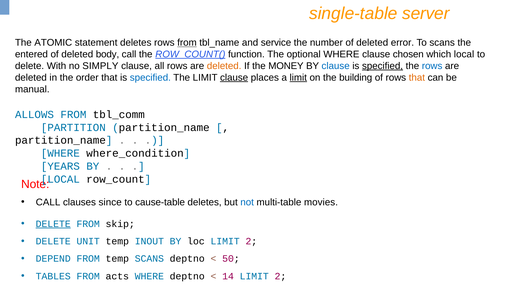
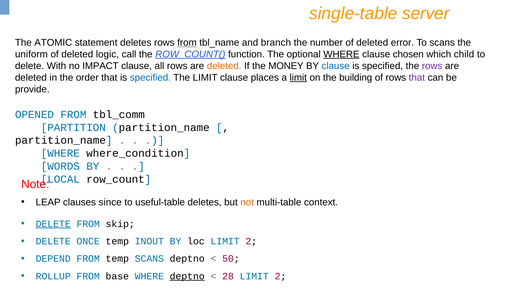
service: service -> branch
entered: entered -> uniform
body: body -> logic
WHERE at (341, 54) underline: none -> present
which local: local -> child
SIMPLY: SIMPLY -> IMPACT
specified at (383, 66) underline: present -> none
rows at (432, 66) colour: blue -> purple
clause at (234, 78) underline: present -> none
that at (417, 78) colour: orange -> purple
manual: manual -> provide
ALLOWS: ALLOWS -> OPENED
YEARS: YEARS -> WORDS
CALL at (48, 202): CALL -> LEAP
cause-table: cause-table -> useful-table
not colour: blue -> orange
movies: movies -> context
UNIT: UNIT -> ONCE
TABLES: TABLES -> ROLLUP
acts: acts -> base
deptno at (187, 277) underline: none -> present
14: 14 -> 28
